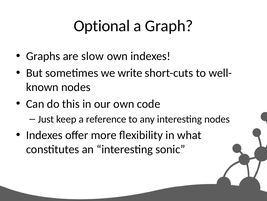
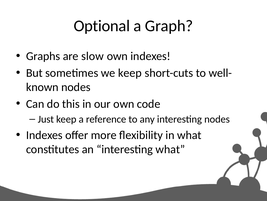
we write: write -> keep
interesting sonic: sonic -> what
